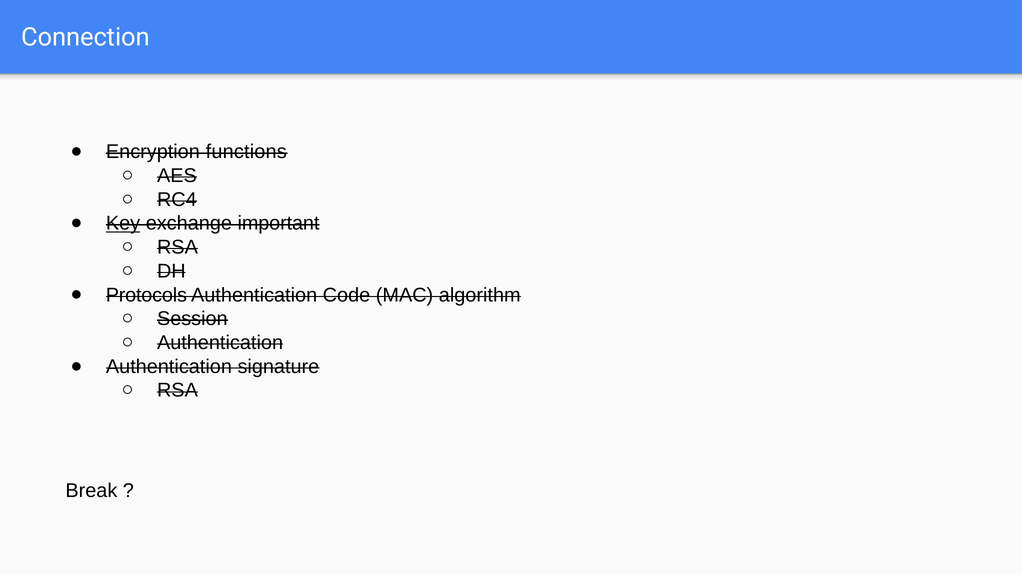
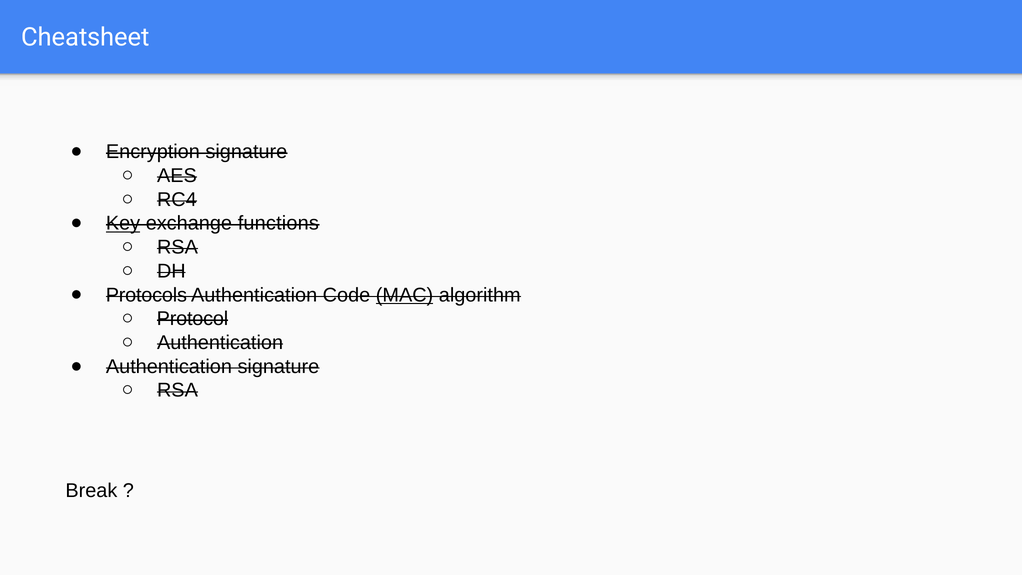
Connection: Connection -> Cheatsheet
Encryption functions: functions -> signature
important: important -> functions
MAC underline: none -> present
Session: Session -> Protocol
